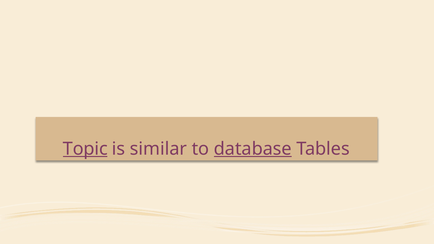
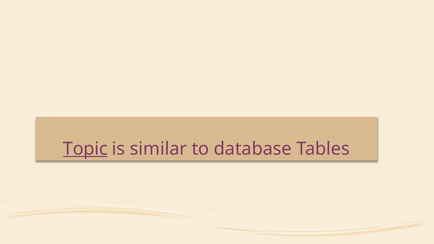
database underline: present -> none
